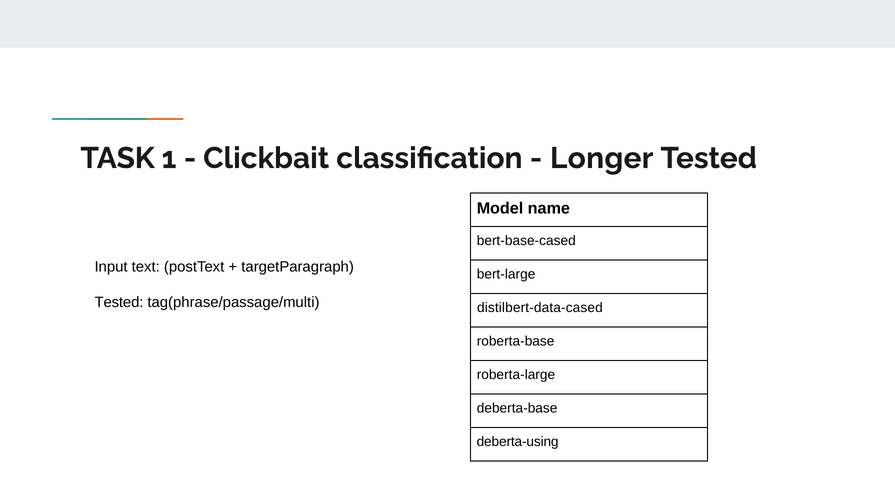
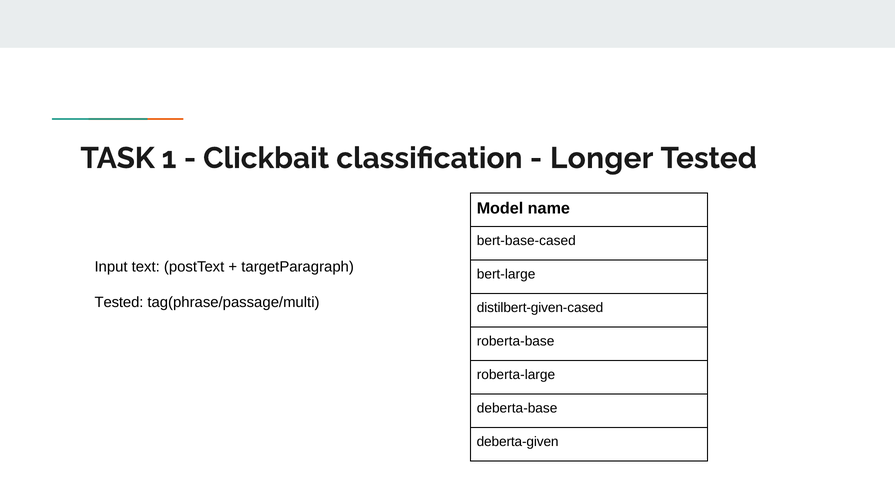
distilbert-data-cased: distilbert-data-cased -> distilbert-given-cased
deberta-using: deberta-using -> deberta-given
